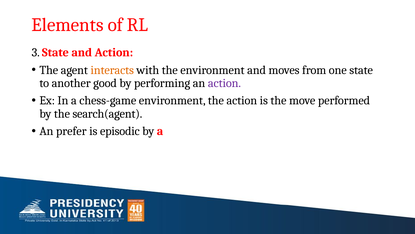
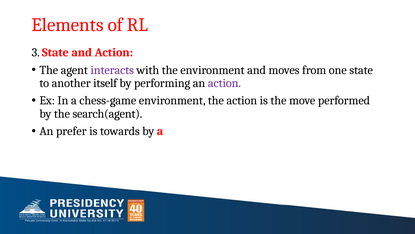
interacts colour: orange -> purple
good: good -> itself
episodic: episodic -> towards
